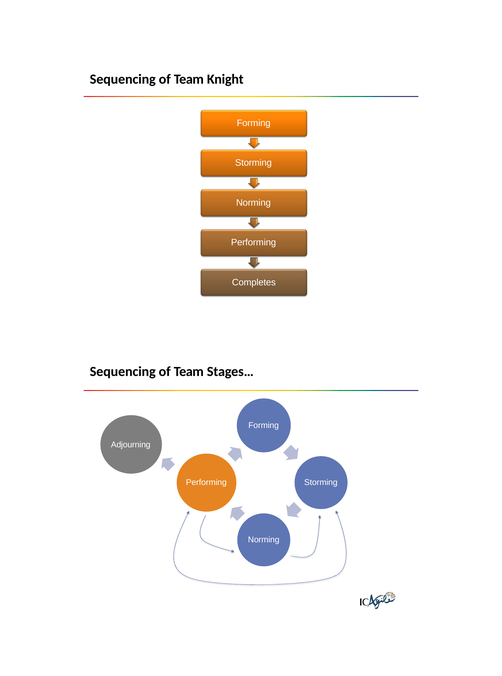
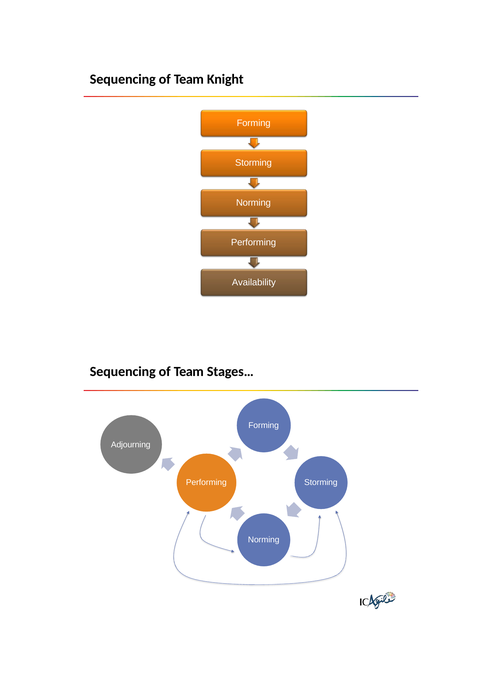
Completes: Completes -> Availability
